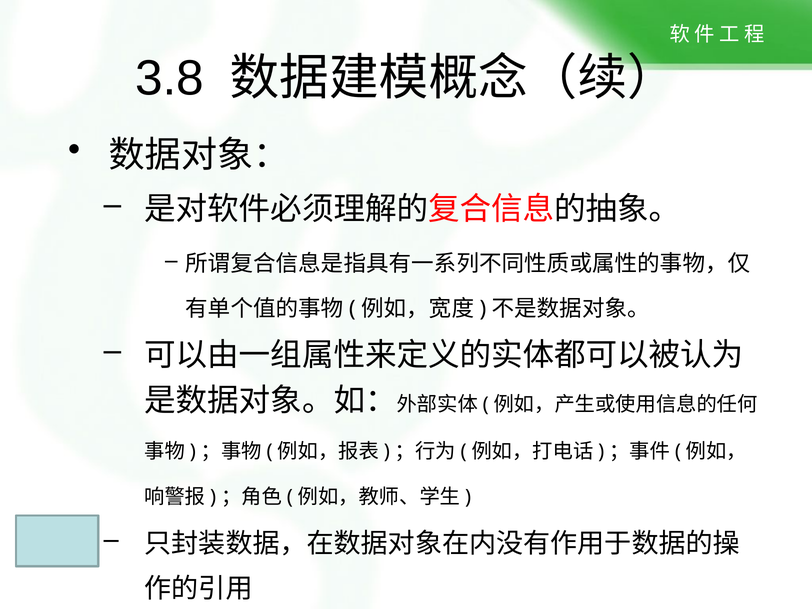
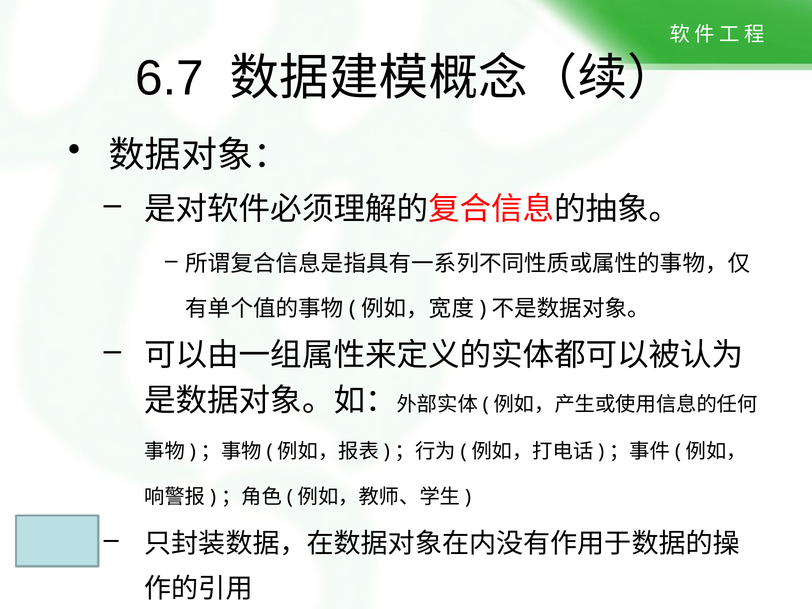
3.8: 3.8 -> 6.7
